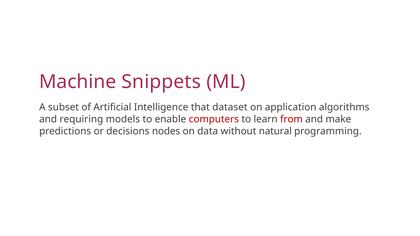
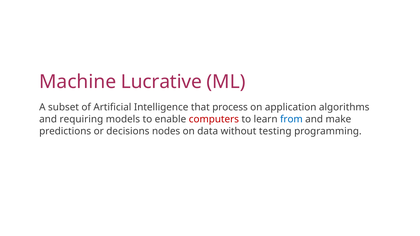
Snippets: Snippets -> Lucrative
dataset: dataset -> process
from colour: red -> blue
natural: natural -> testing
